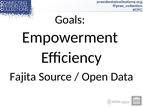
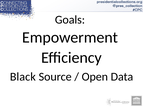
Fajita: Fajita -> Black
